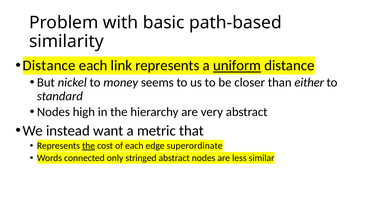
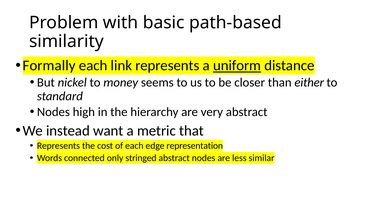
Distance at (49, 66): Distance -> Formally
the at (89, 146) underline: present -> none
superordinate: superordinate -> representation
